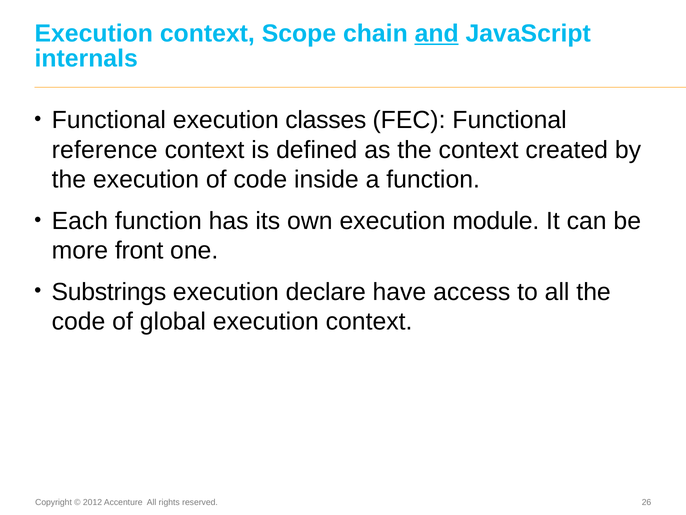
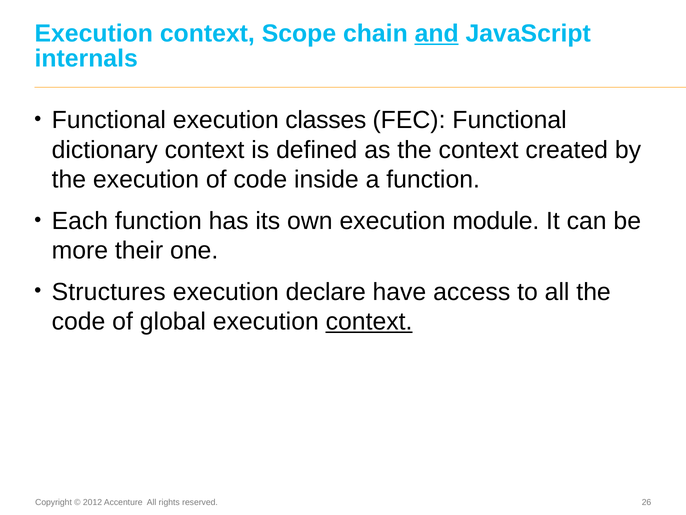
reference: reference -> dictionary
front: front -> their
Substrings: Substrings -> Structures
context at (369, 321) underline: none -> present
